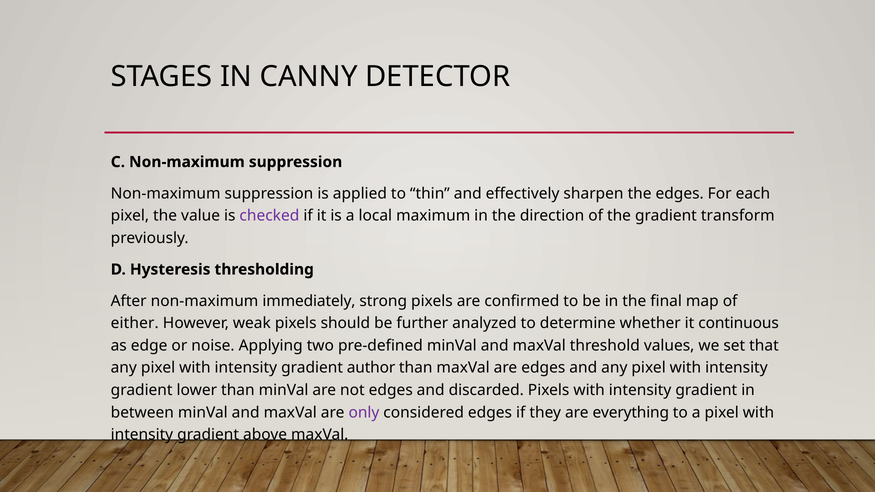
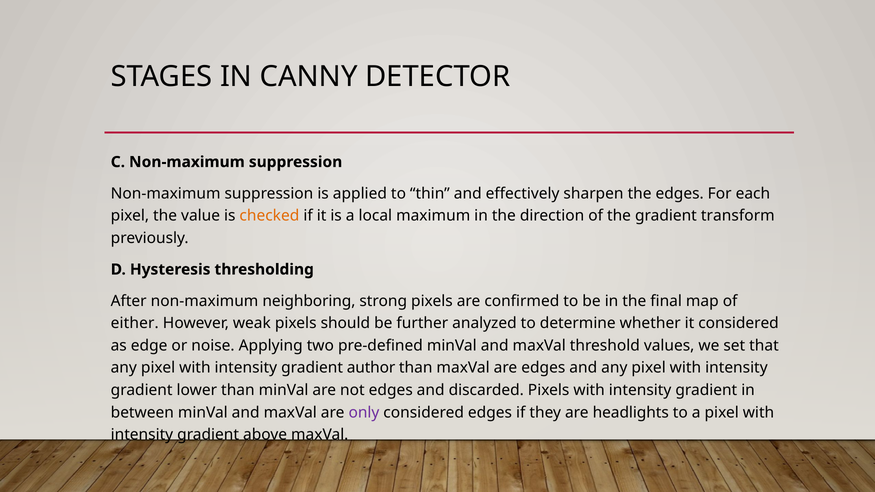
checked colour: purple -> orange
immediately: immediately -> neighboring
it continuous: continuous -> considered
everything: everything -> headlights
